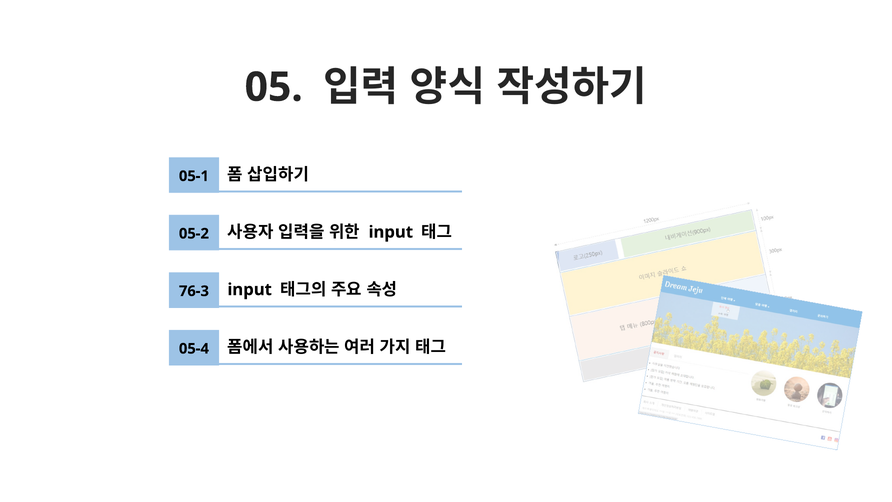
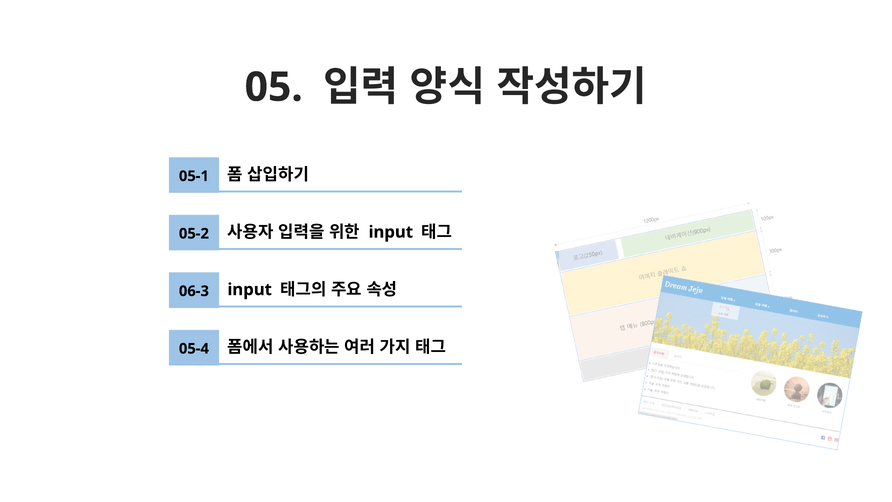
76-3: 76-3 -> 06-3
